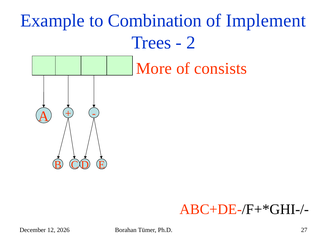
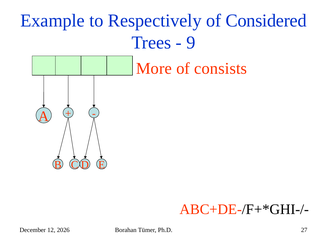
Combination: Combination -> Respectively
Implement: Implement -> Considered
2: 2 -> 9
